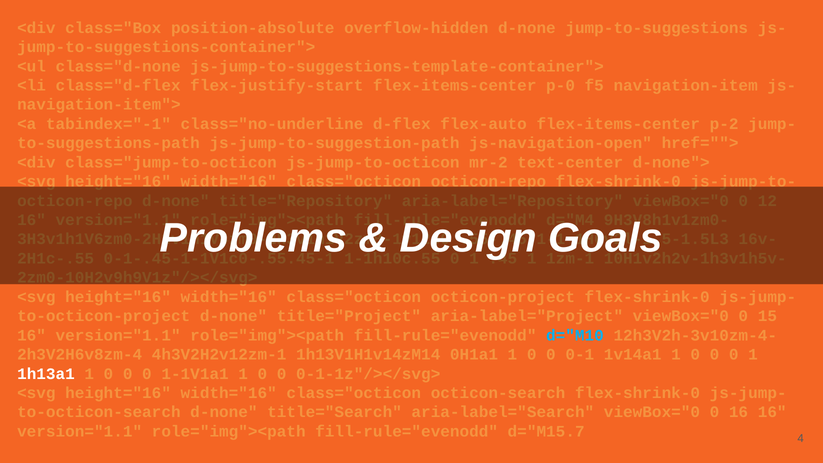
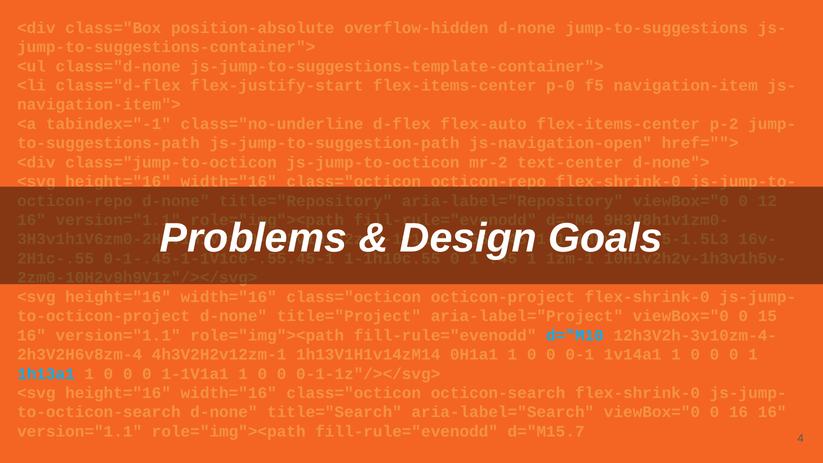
1h13a1 colour: white -> light blue
